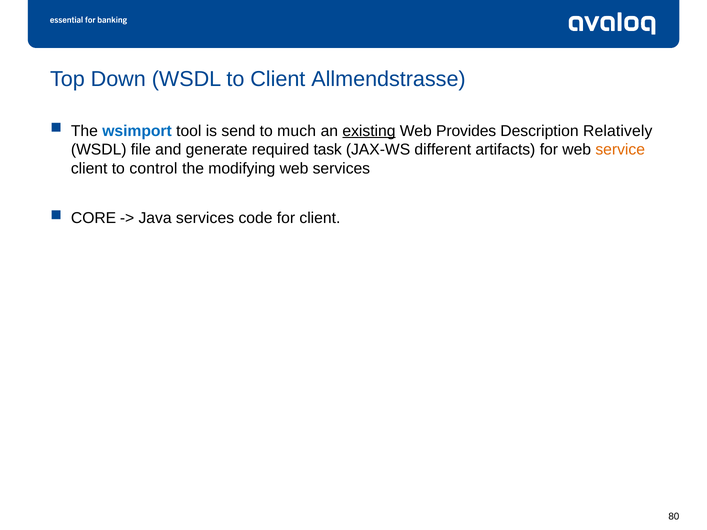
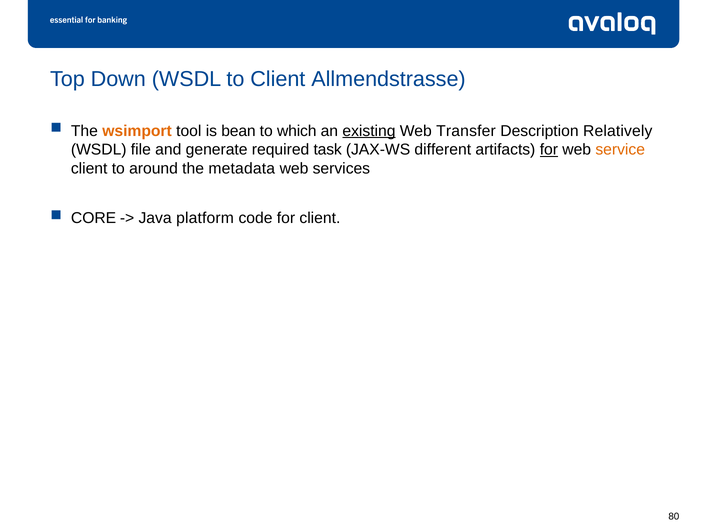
wsimport colour: blue -> orange
send: send -> bean
much: much -> which
Provides: Provides -> Transfer
for at (549, 150) underline: none -> present
control: control -> around
modifying: modifying -> metadata
Java services: services -> platform
